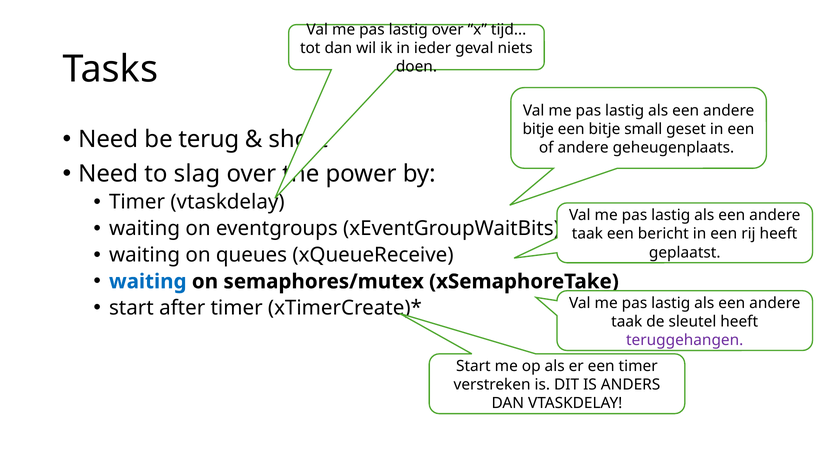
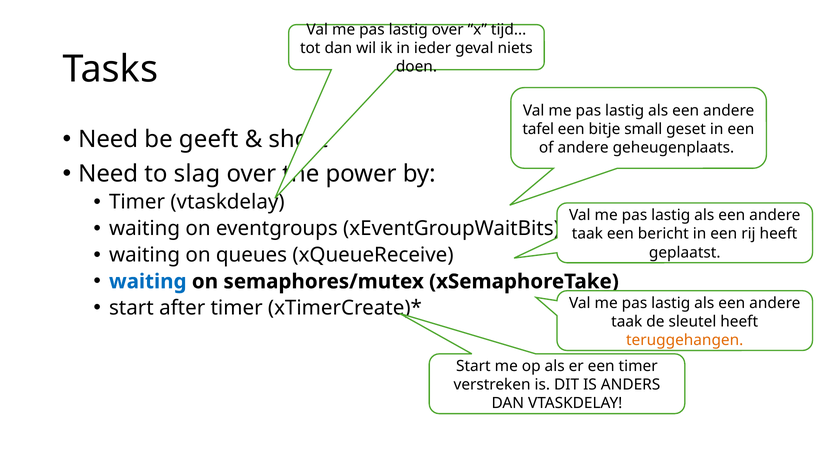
bitje at (538, 129): bitje -> tafel
terug: terug -> geeft
teruggehangen colour: purple -> orange
